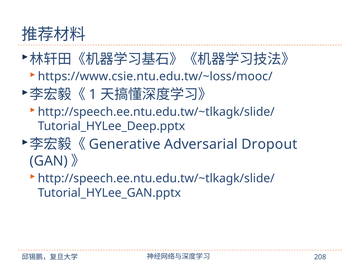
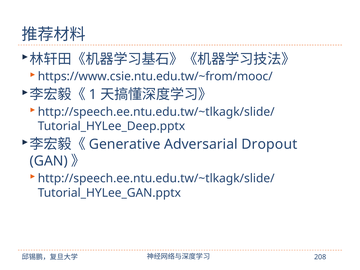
https://www.csie.ntu.edu.tw/~loss/mooc/: https://www.csie.ntu.edu.tw/~loss/mooc/ -> https://www.csie.ntu.edu.tw/~from/mooc/
